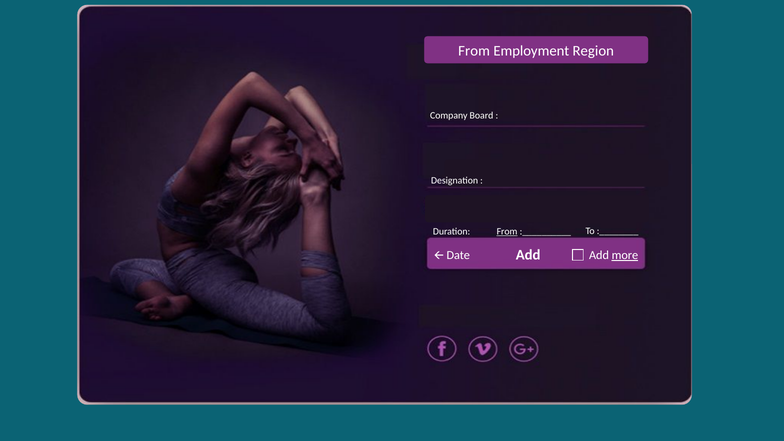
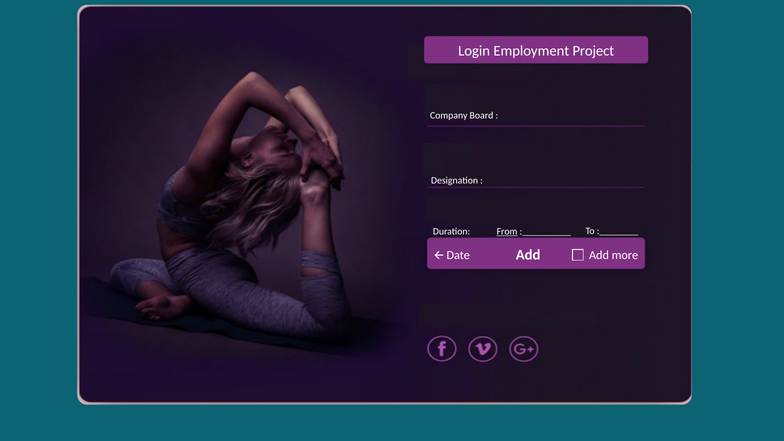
From at (474, 51): From -> Login
Region: Region -> Project
more underline: present -> none
